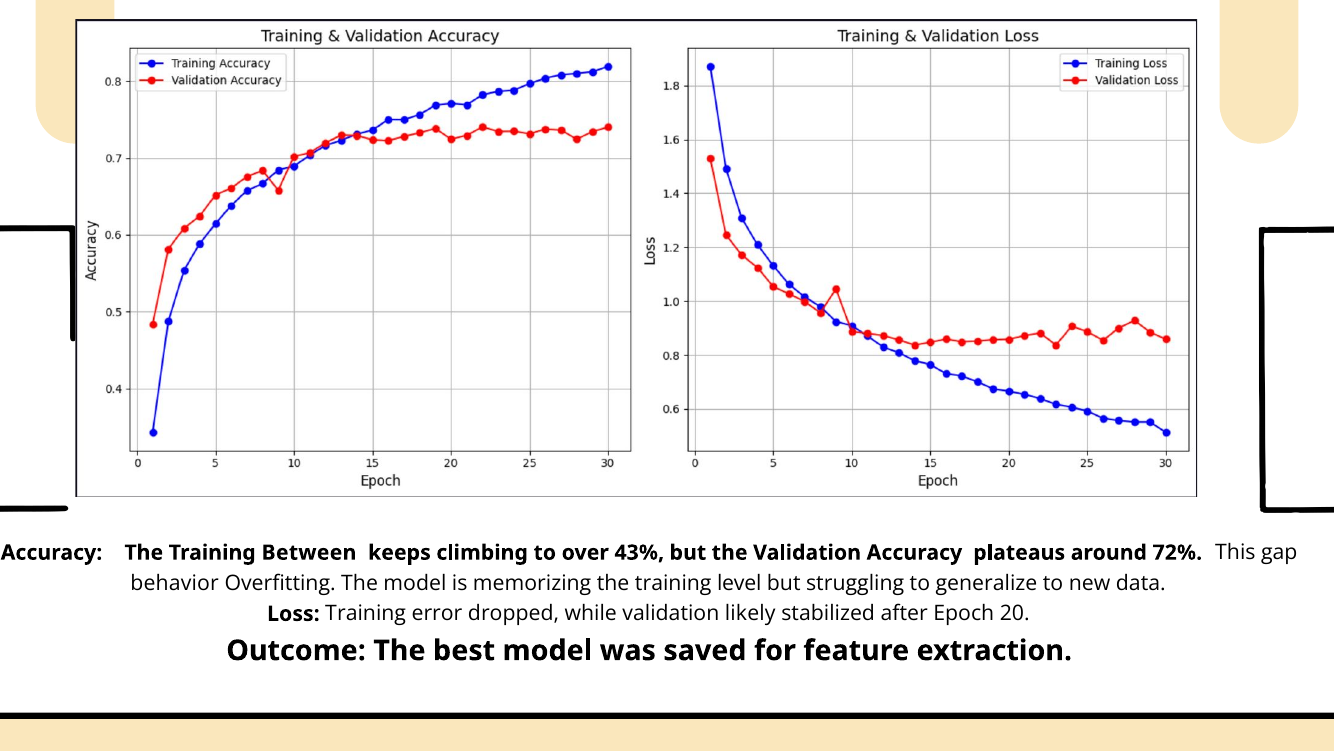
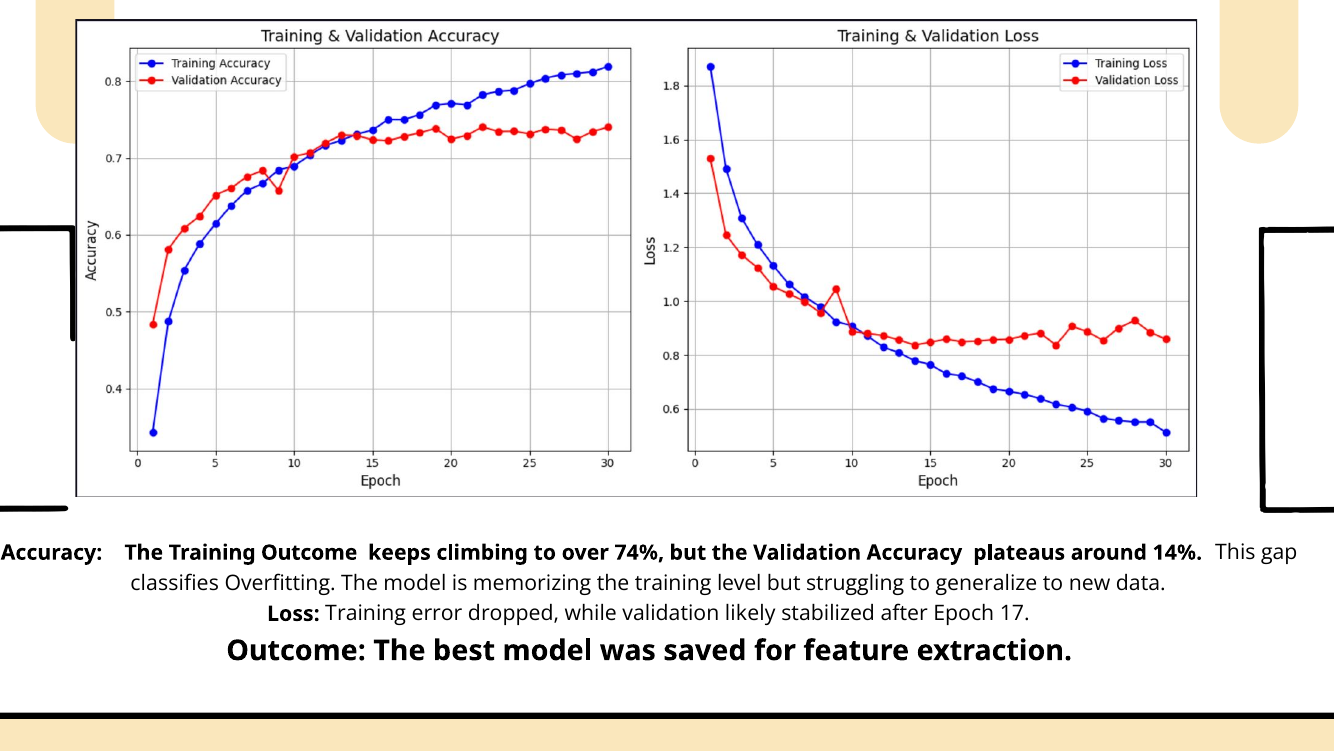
Training Between: Between -> Outcome
43%: 43% -> 74%
72%: 72% -> 14%
behavior: behavior -> classifies
20: 20 -> 17
